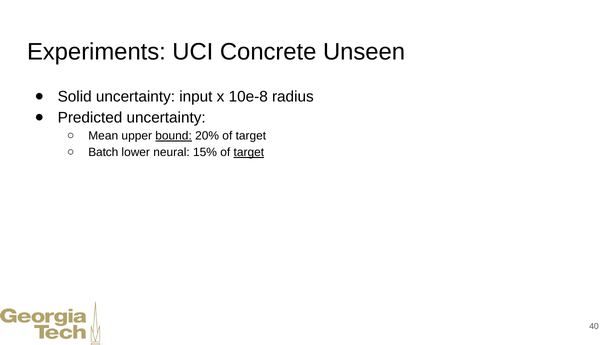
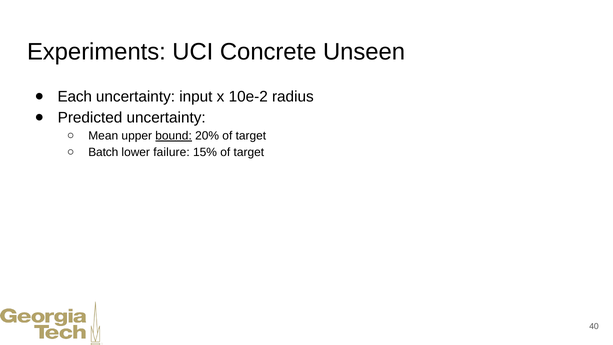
Solid: Solid -> Each
10e-8: 10e-8 -> 10e-2
neural: neural -> failure
target at (249, 152) underline: present -> none
